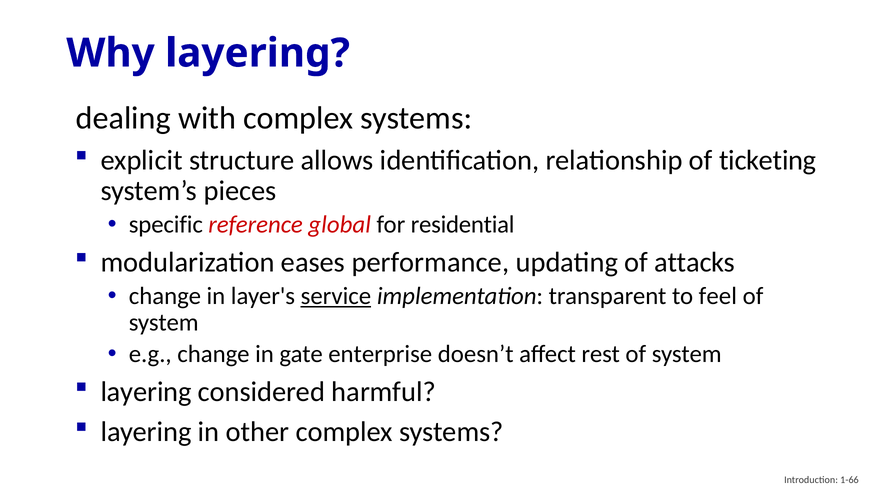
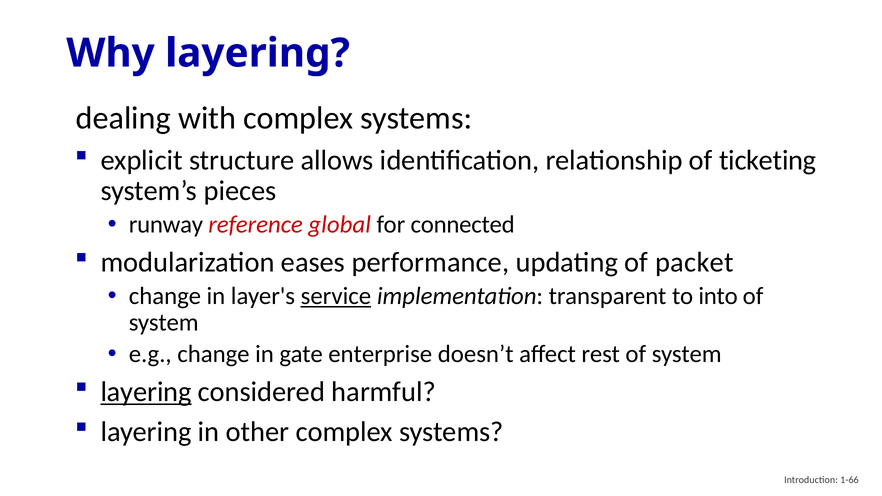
specific: specific -> runway
residential: residential -> connected
attacks: attacks -> packet
feel: feel -> into
layering at (146, 392) underline: none -> present
